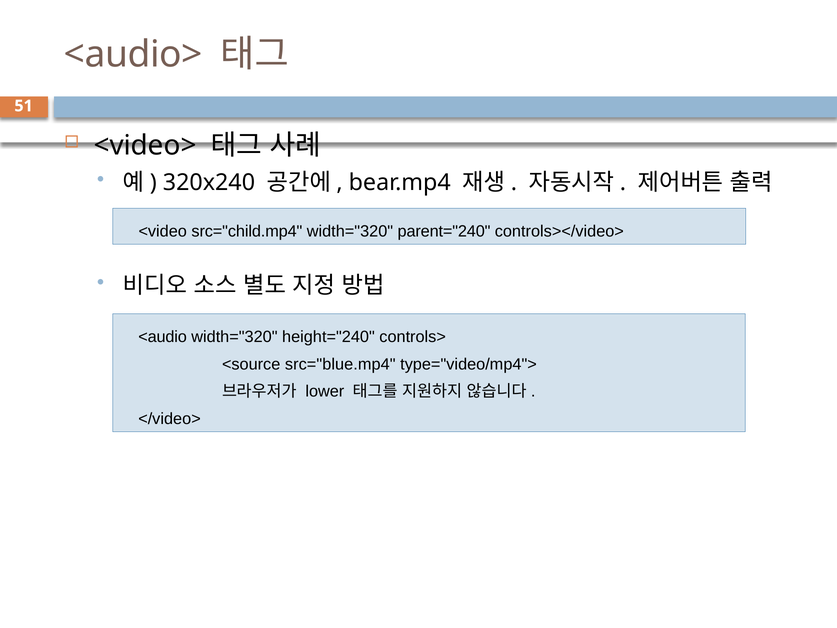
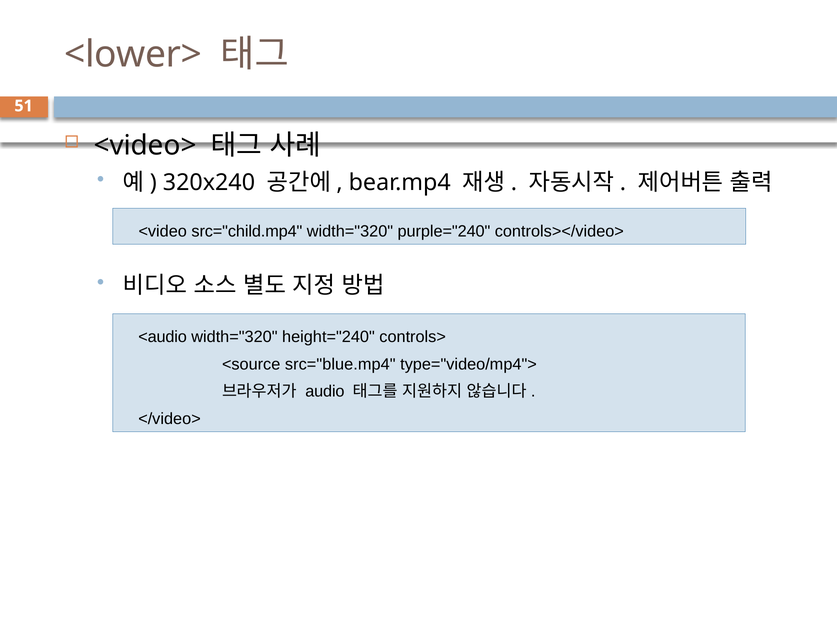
<audio>: <audio> -> <lower>
parent="240: parent="240 -> purple="240
lower: lower -> audio
